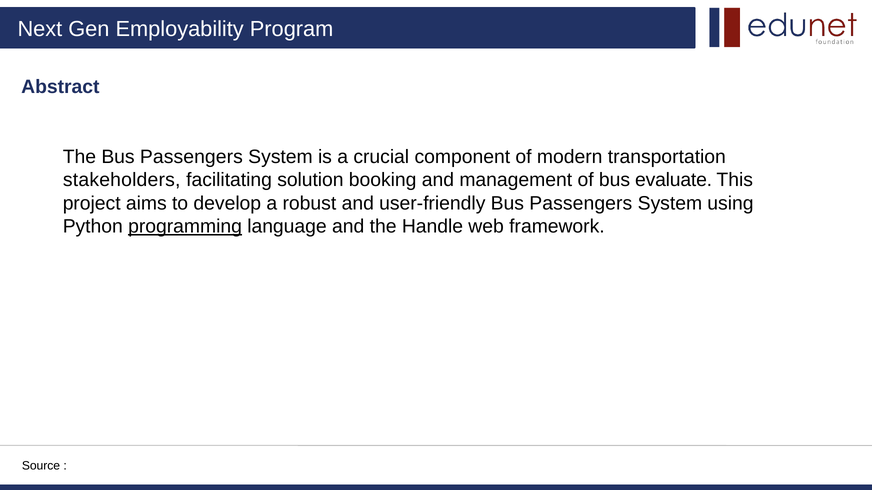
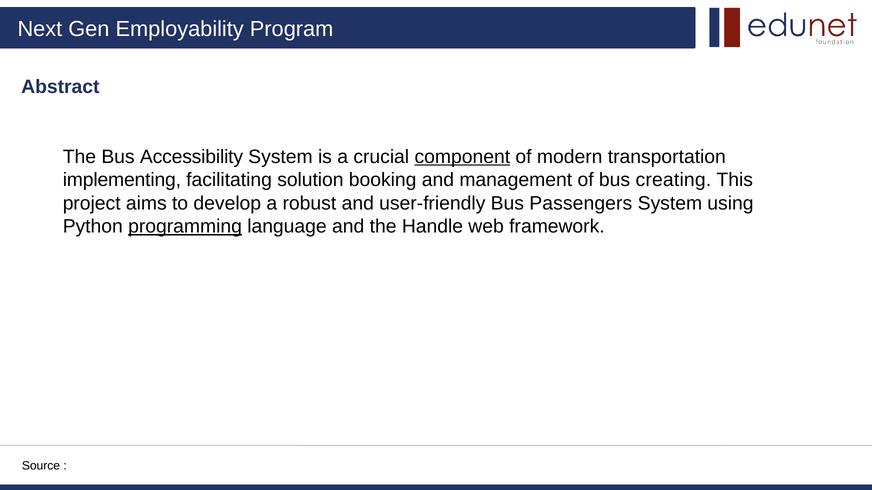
The Bus Passengers: Passengers -> Accessibility
component underline: none -> present
stakeholders: stakeholders -> implementing
evaluate: evaluate -> creating
